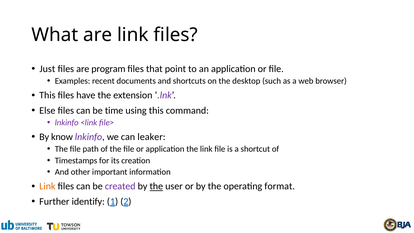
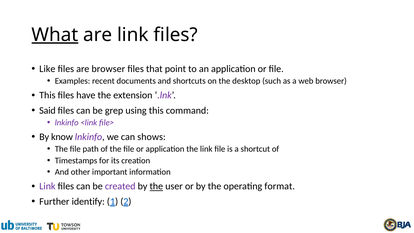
What underline: none -> present
Just: Just -> Like
are program: program -> browser
Else: Else -> Said
time: time -> grep
leaker: leaker -> shows
Link at (47, 186) colour: orange -> purple
